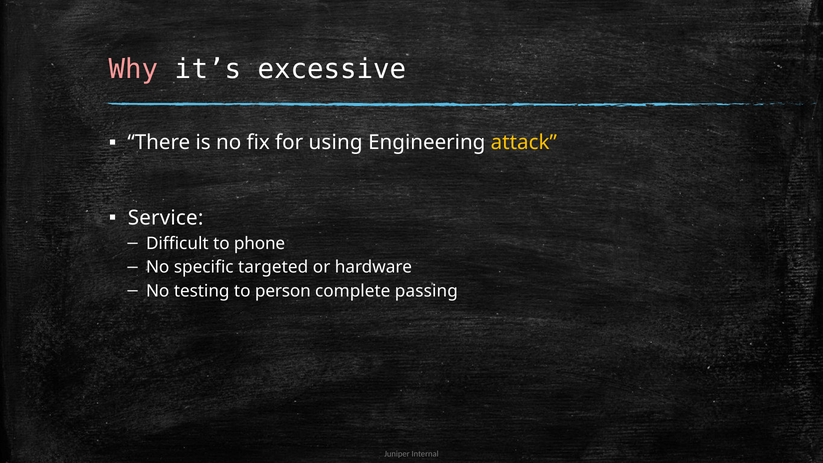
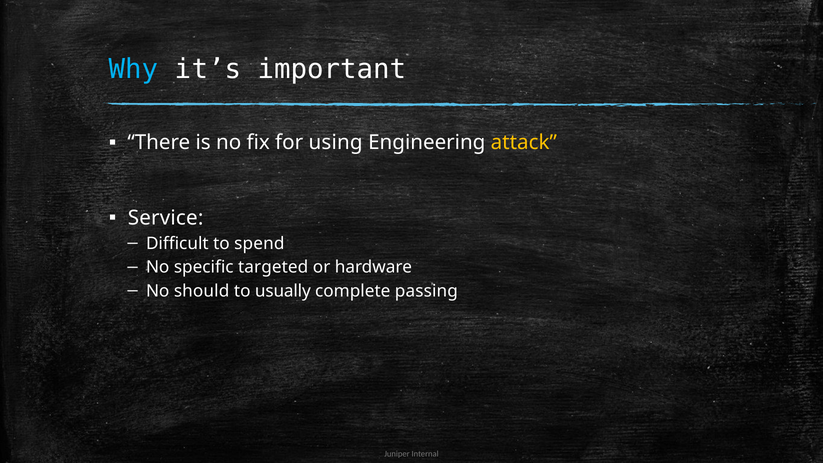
Why colour: pink -> light blue
excessive: excessive -> important
phone: phone -> spend
testing: testing -> should
person: person -> usually
